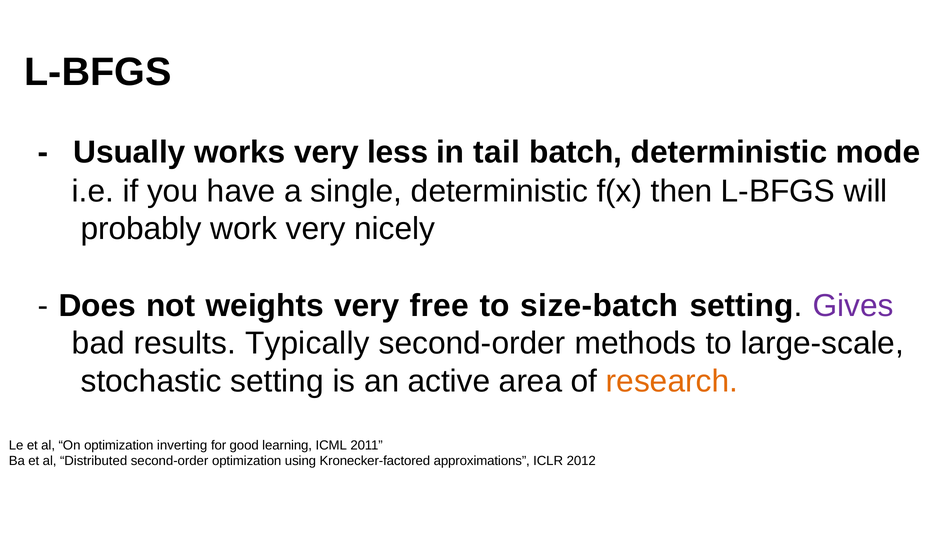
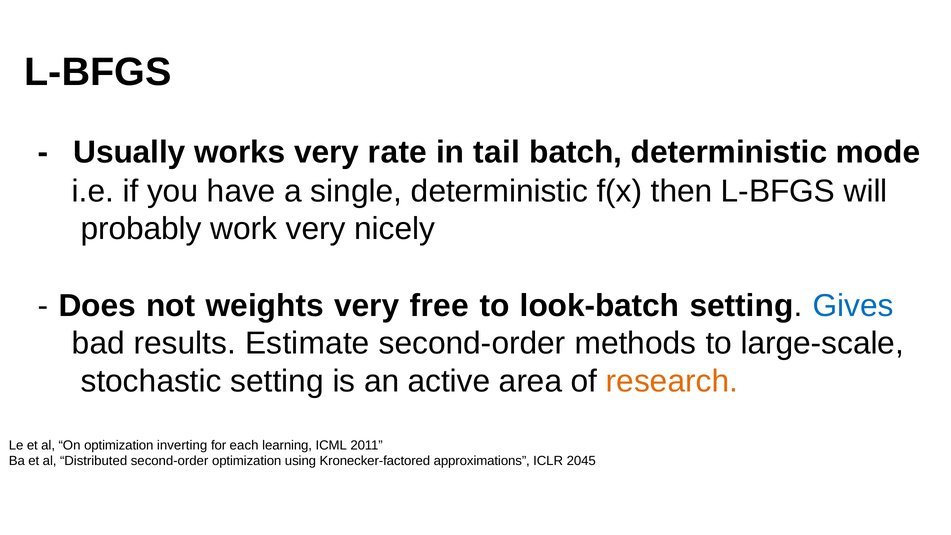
less: less -> rate
size-batch: size-batch -> look-batch
Gives colour: purple -> blue
Typically: Typically -> Estimate
good: good -> each
2012: 2012 -> 2045
